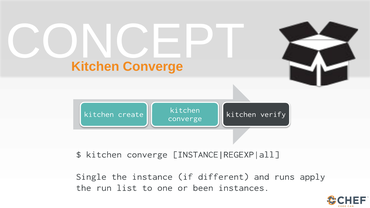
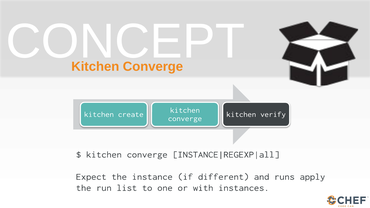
Single: Single -> Expect
been: been -> with
